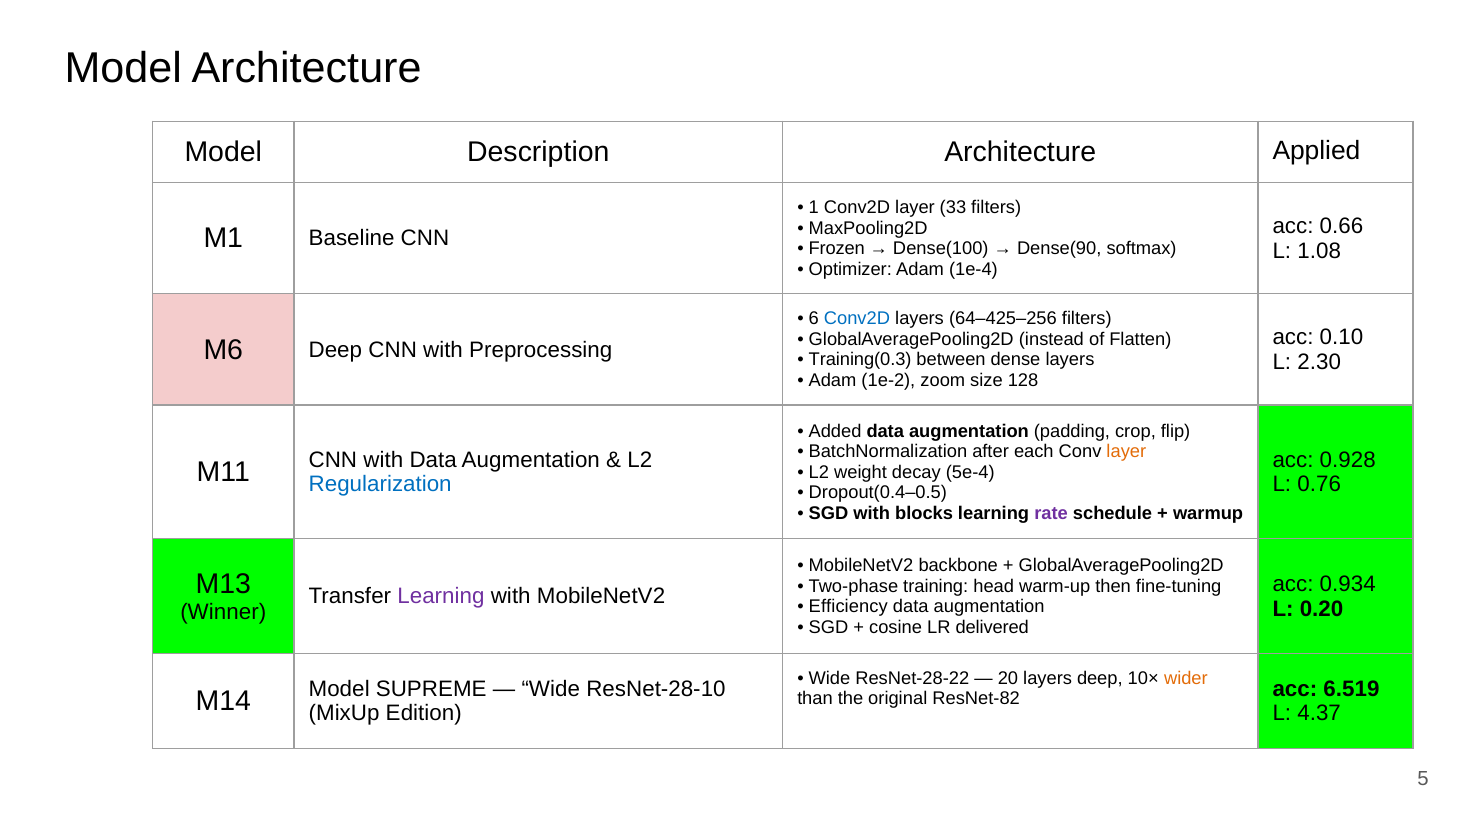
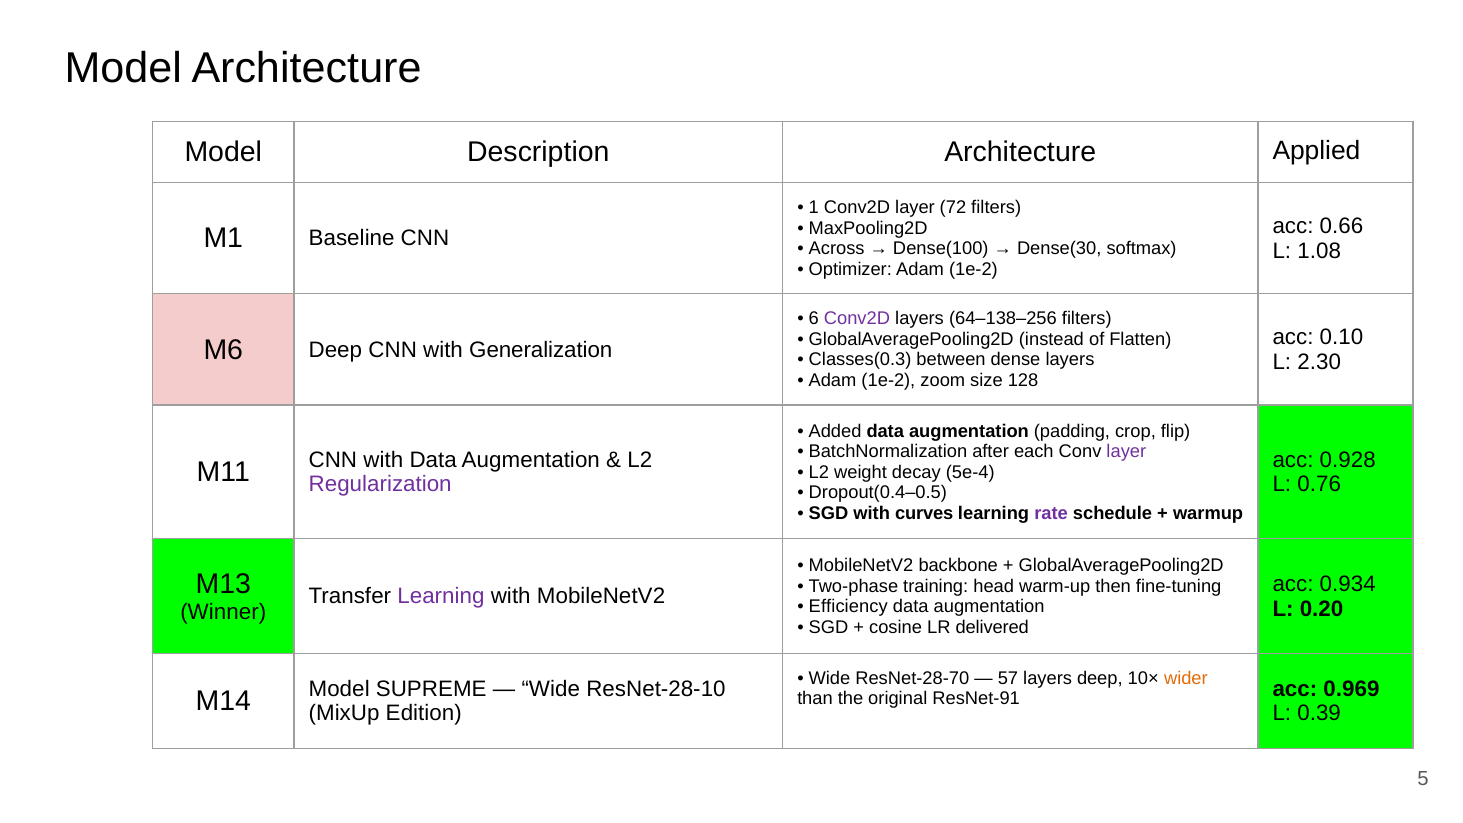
33: 33 -> 72
Frozen: Frozen -> Across
Dense(90: Dense(90 -> Dense(30
Optimizer Adam 1e-4: 1e-4 -> 1e-2
Conv2D at (857, 319) colour: blue -> purple
64–425–256: 64–425–256 -> 64–138–256
Preprocessing: Preprocessing -> Generalization
Training(0.3: Training(0.3 -> Classes(0.3
layer at (1126, 452) colour: orange -> purple
Regularization colour: blue -> purple
blocks: blocks -> curves
ResNet-28-22: ResNet-28-22 -> ResNet-28-70
20: 20 -> 57
ResNet-82: ResNet-82 -> ResNet-91
6.519: 6.519 -> 0.969
4.37: 4.37 -> 0.39
